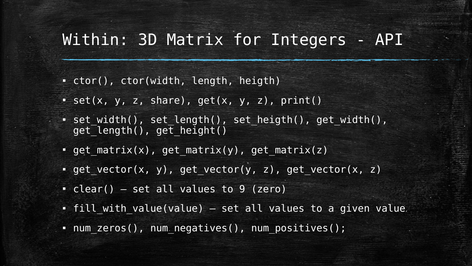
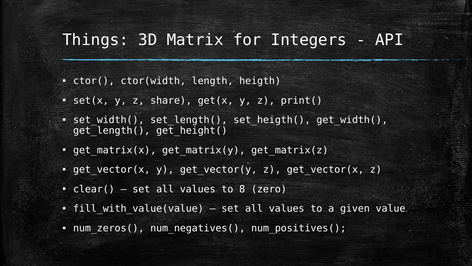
Within: Within -> Things
9: 9 -> 8
